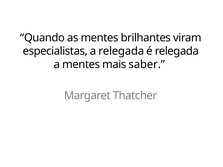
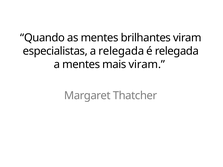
mais saber: saber -> viram
